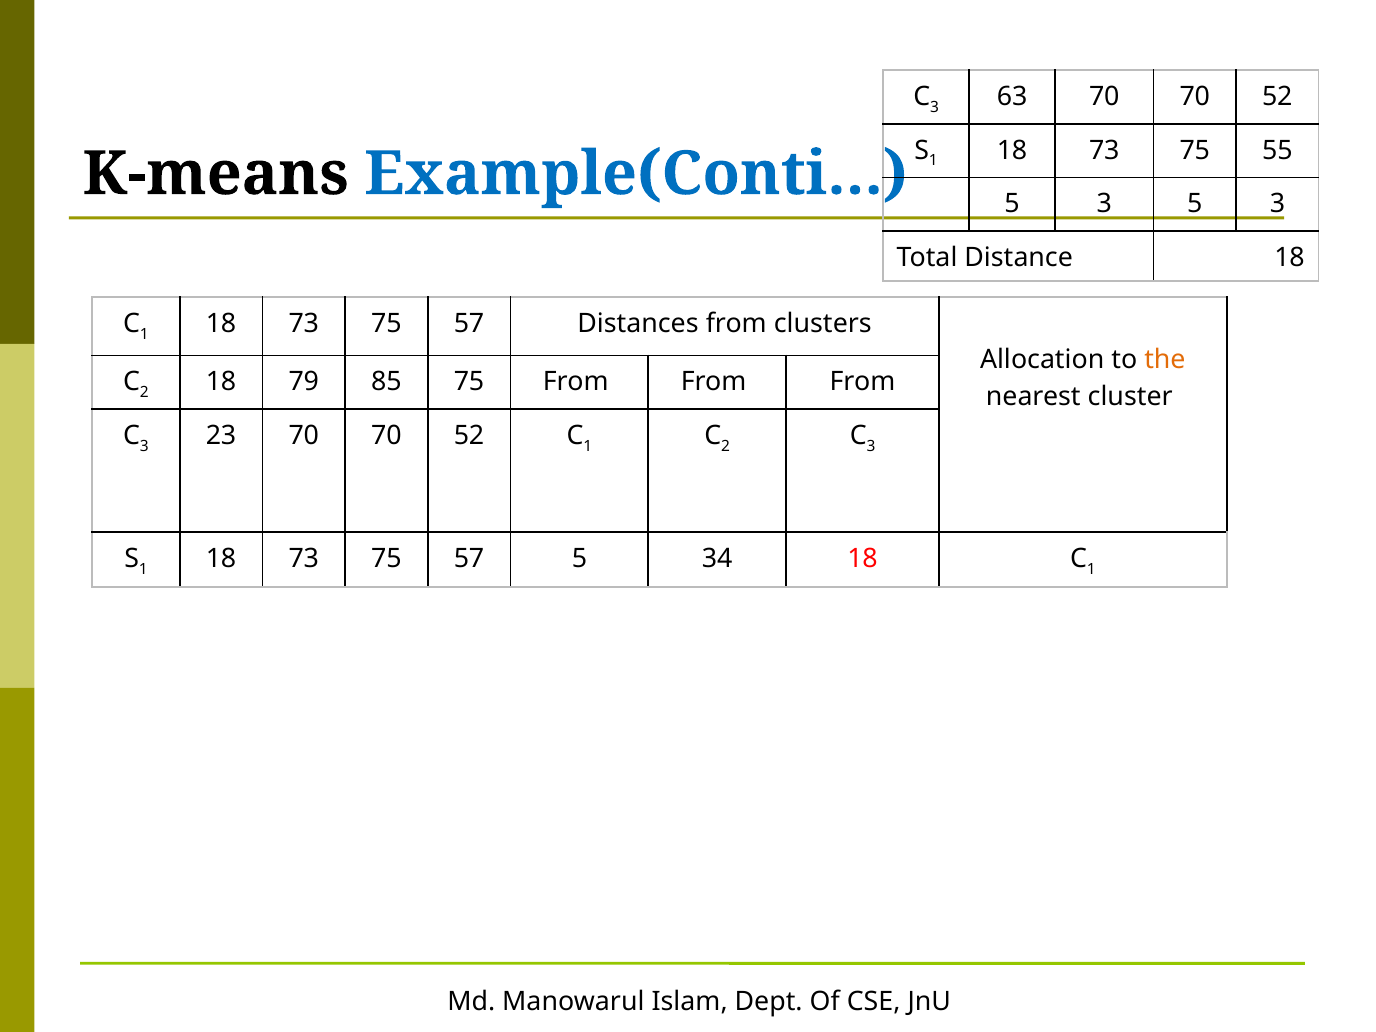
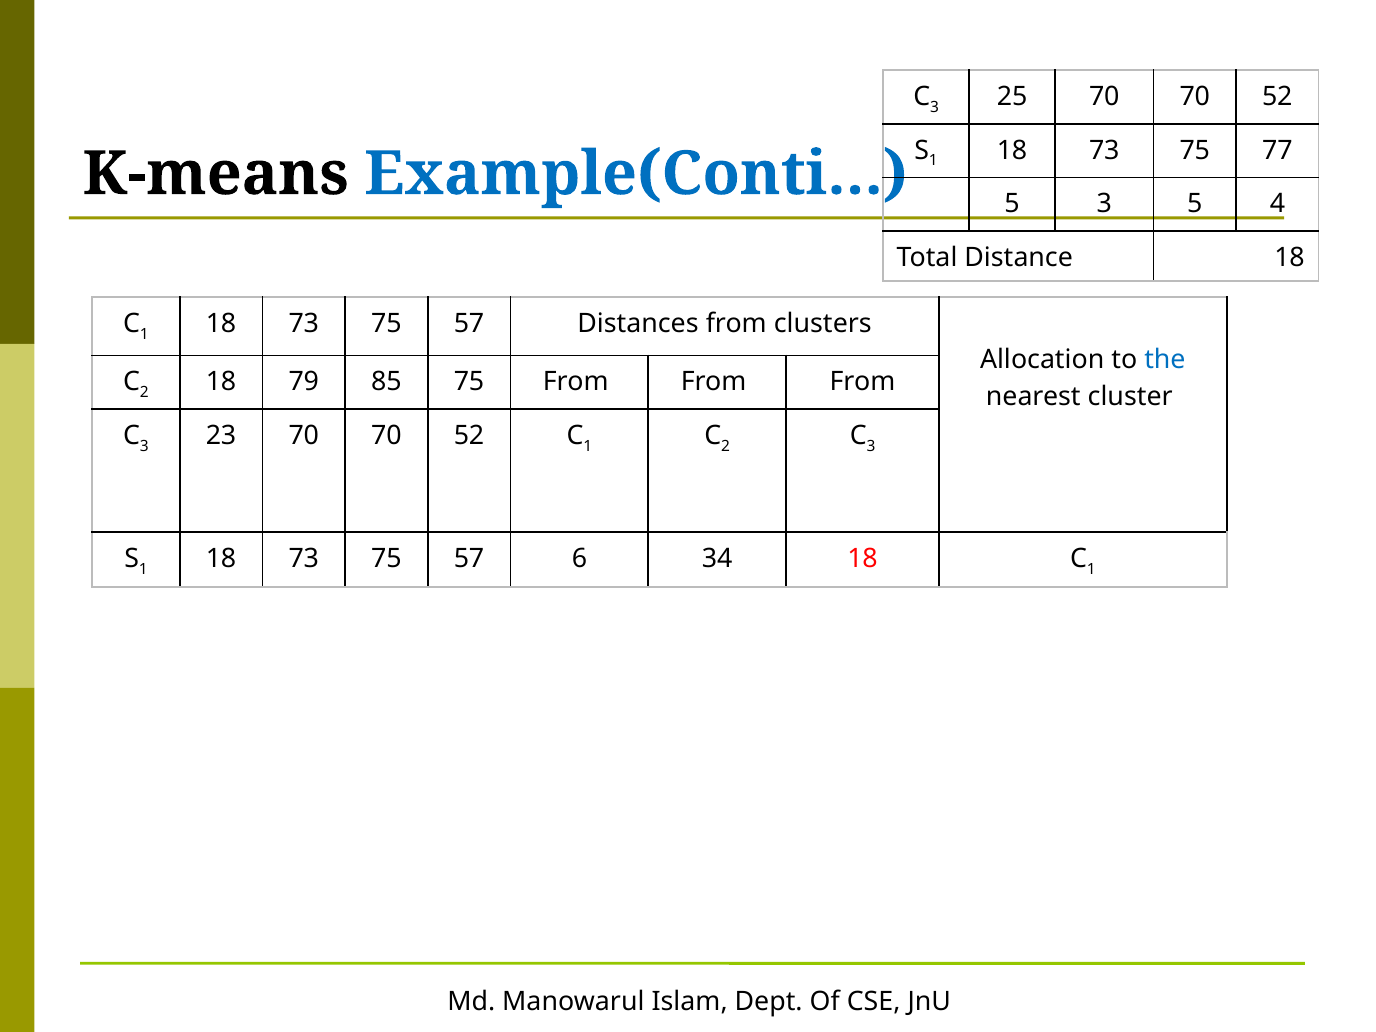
63: 63 -> 25
55: 55 -> 77
3 5 3: 3 -> 4
the colour: orange -> blue
57 5: 5 -> 6
